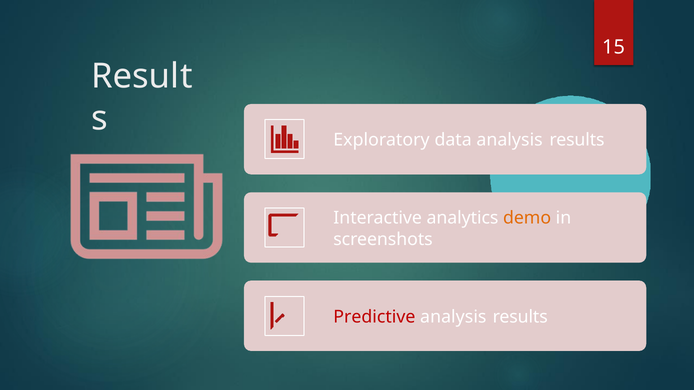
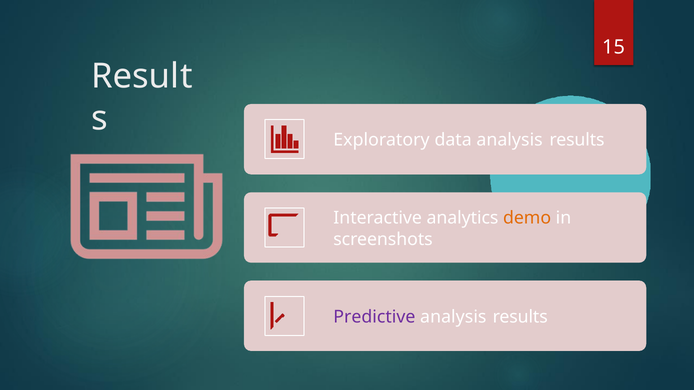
Predictive colour: red -> purple
